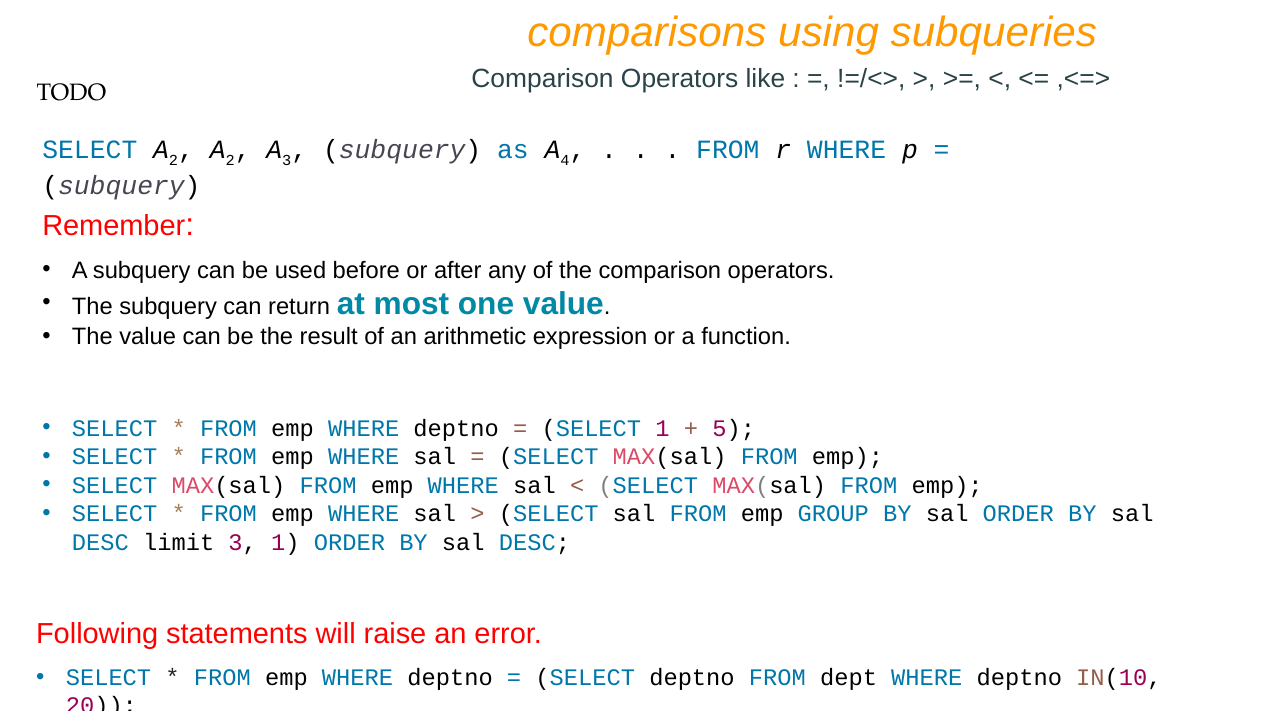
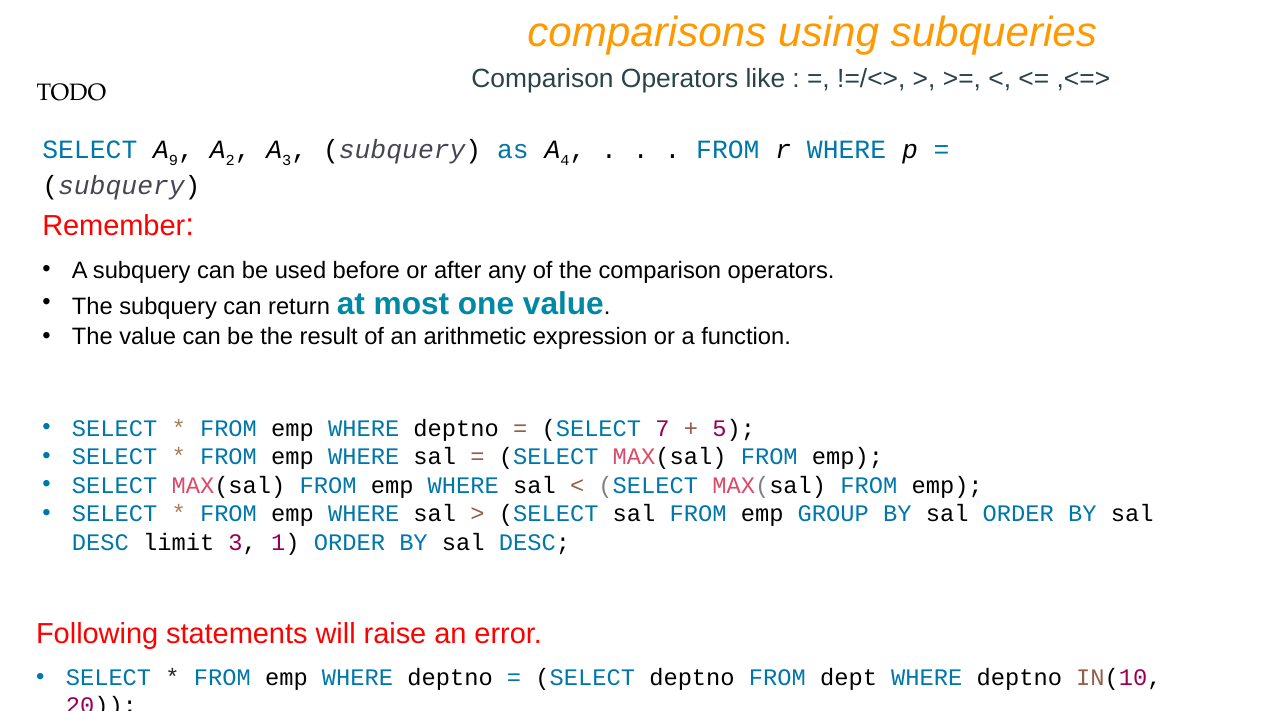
SELECT A 2: 2 -> 9
SELECT 1: 1 -> 7
